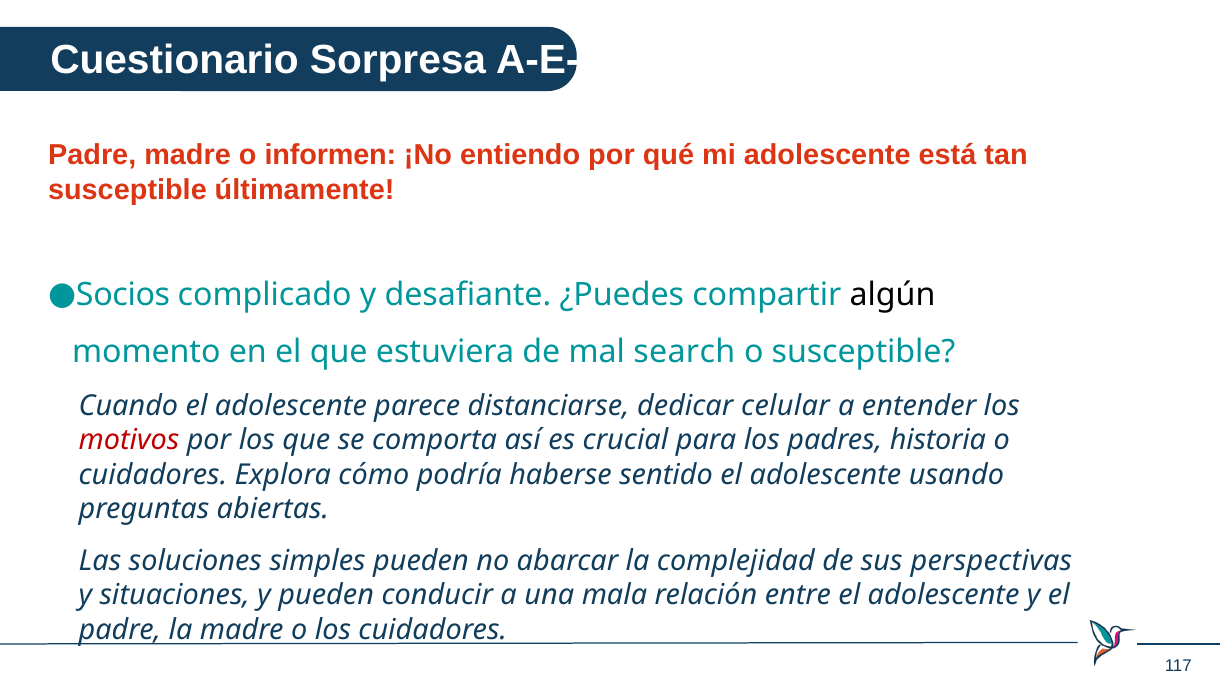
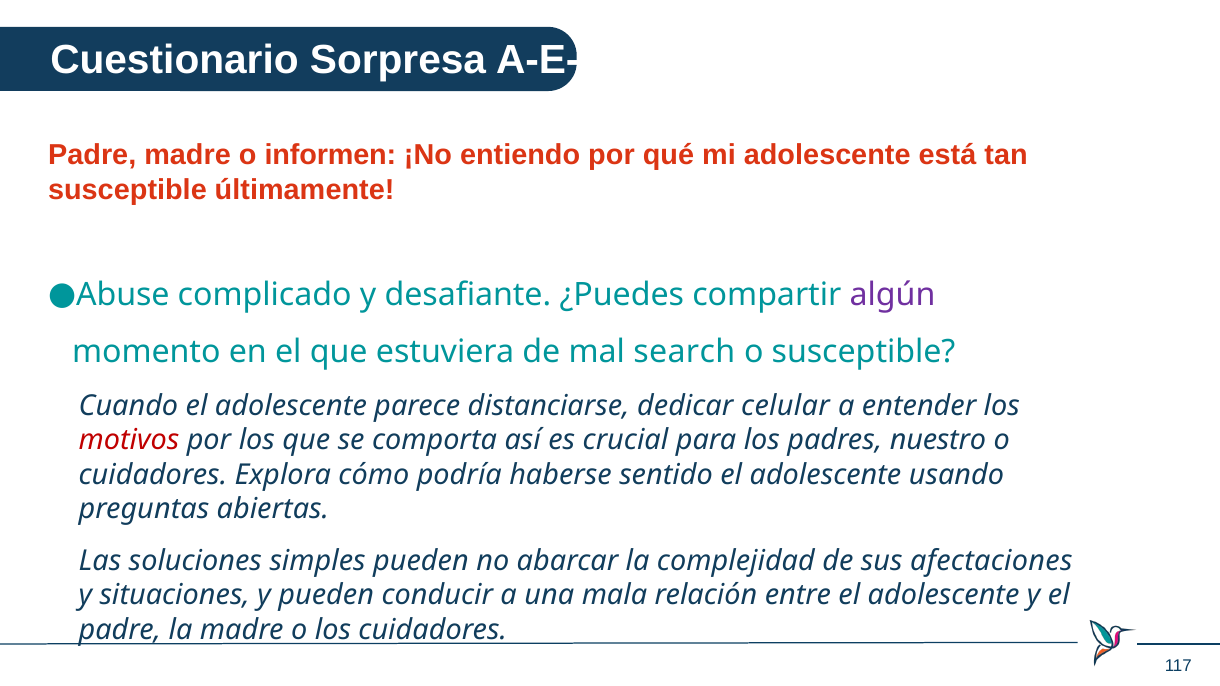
Socios: Socios -> Abuse
algún colour: black -> purple
historia: historia -> nuestro
perspectivas: perspectivas -> afectaciones
